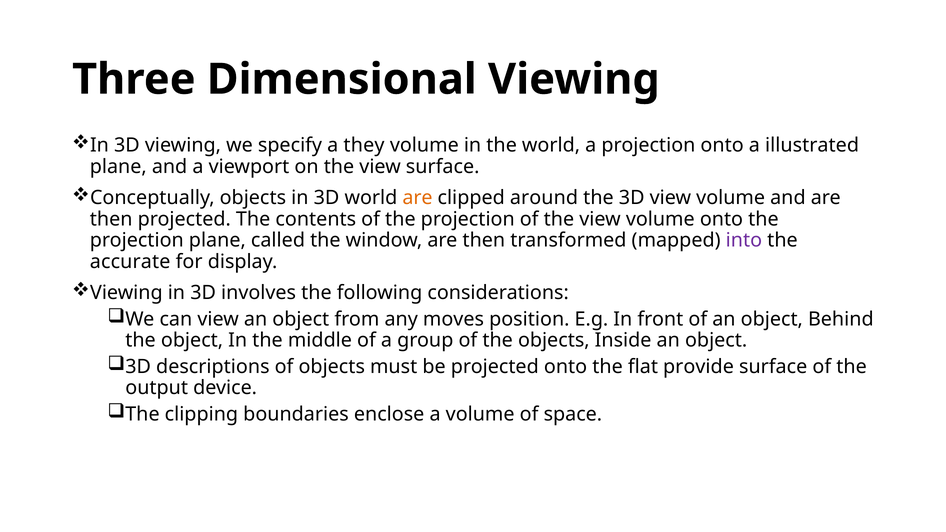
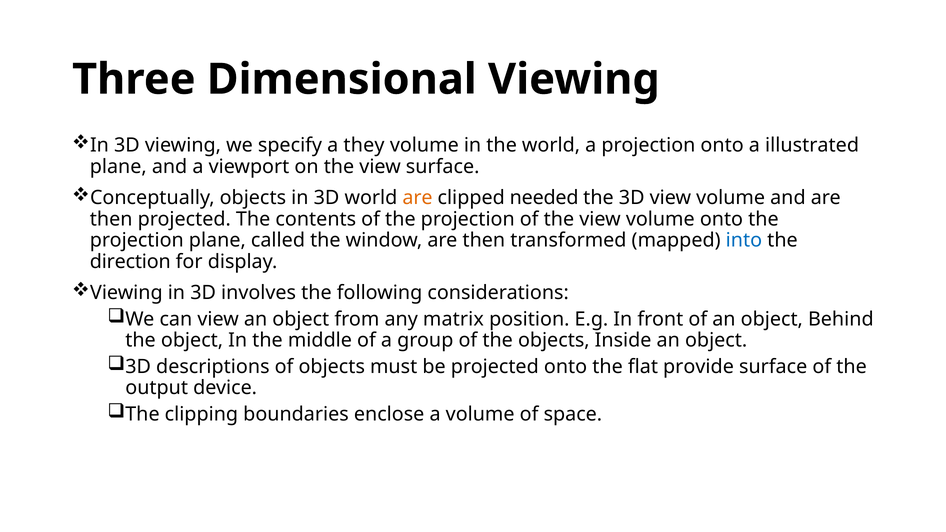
around: around -> needed
into colour: purple -> blue
accurate: accurate -> direction
moves: moves -> matrix
